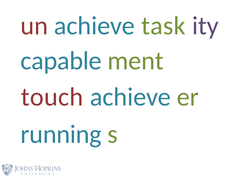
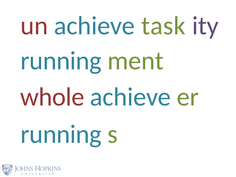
capable at (61, 61): capable -> running
touch: touch -> whole
